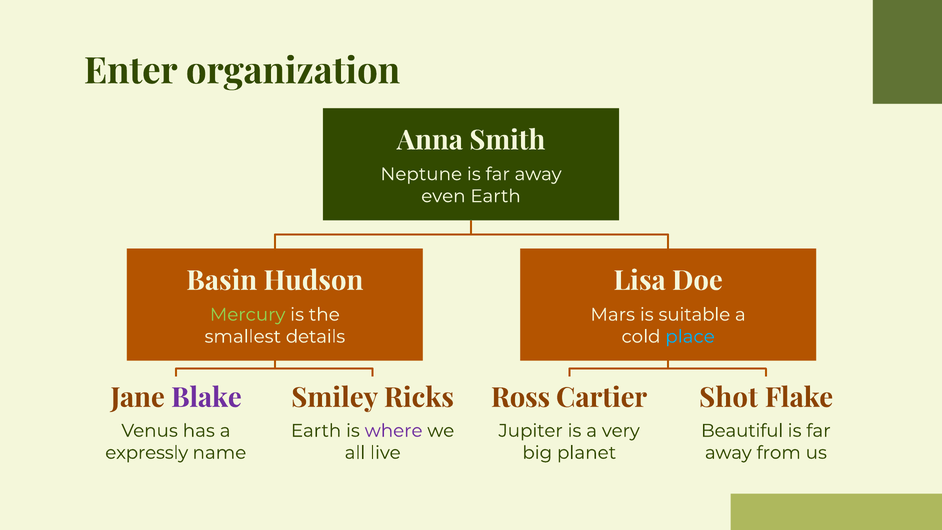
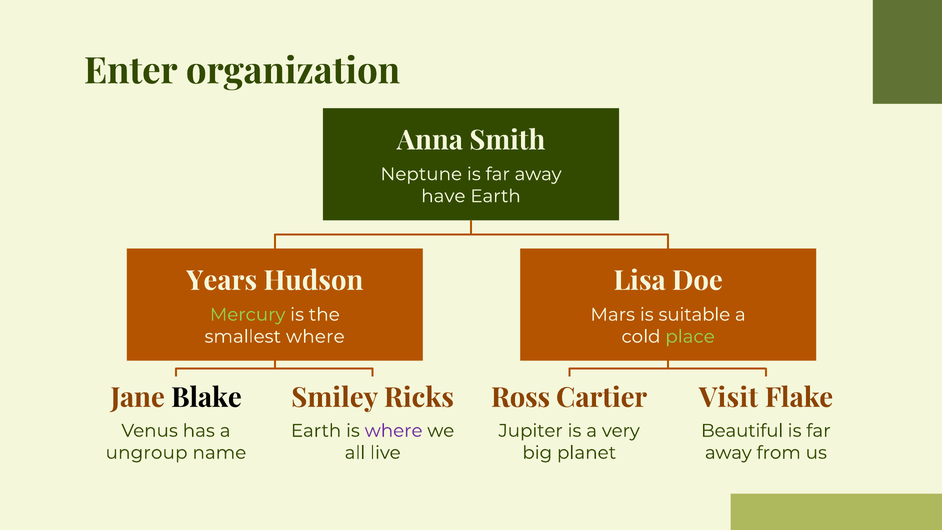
even: even -> have
Basin: Basin -> Years
smallest details: details -> where
place colour: light blue -> light green
Blake colour: purple -> black
Shot: Shot -> Visit
expressly: expressly -> ungroup
